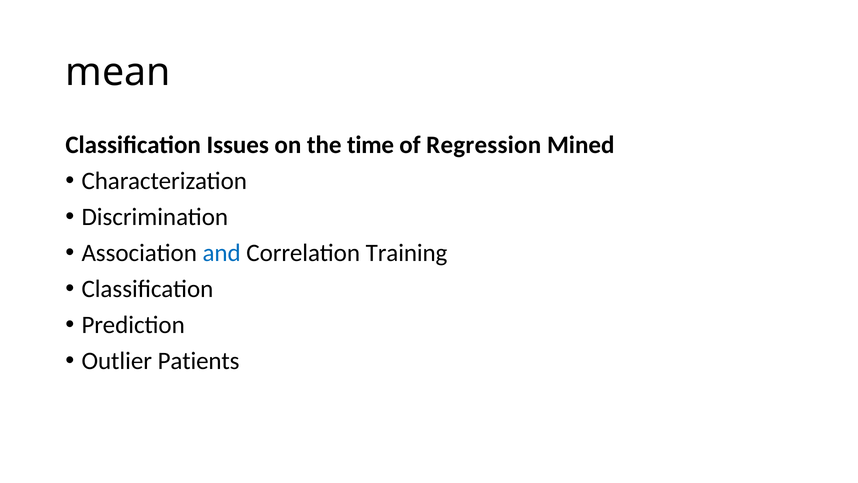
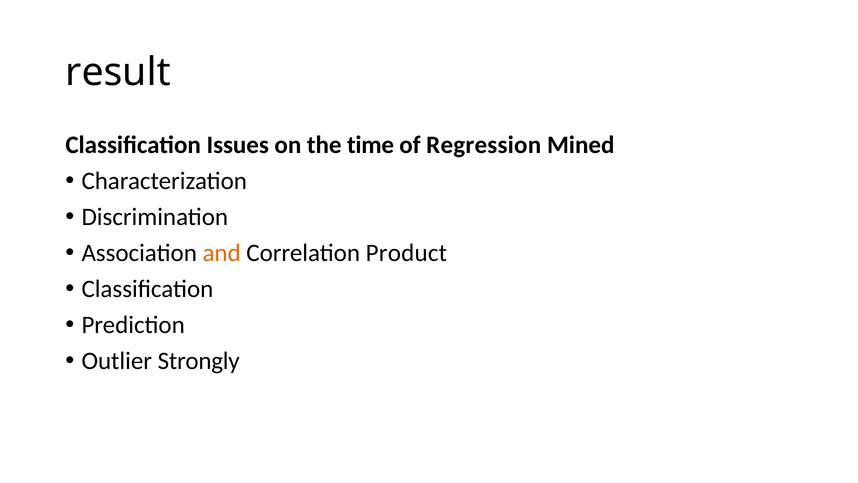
mean: mean -> result
and colour: blue -> orange
Training: Training -> Product
Patients: Patients -> Strongly
